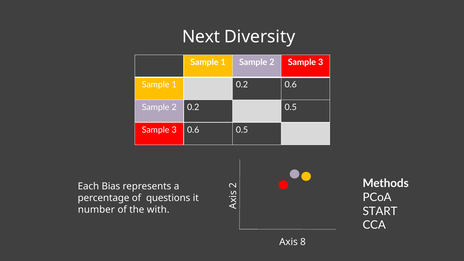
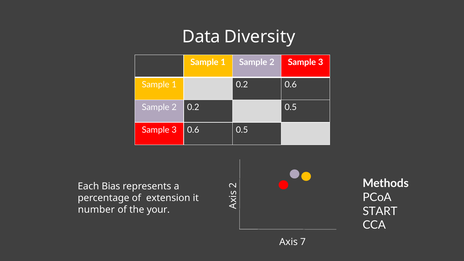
Next: Next -> Data
questions: questions -> extension
with: with -> your
8: 8 -> 7
